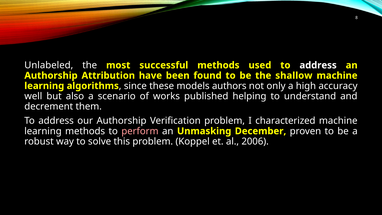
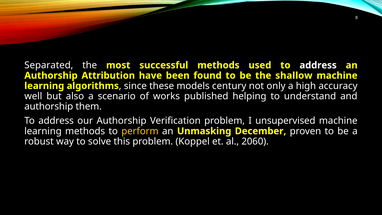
Unlabeled: Unlabeled -> Separated
authors: authors -> century
decrement at (49, 106): decrement -> authorship
characterized: characterized -> unsupervised
perform colour: pink -> yellow
2006: 2006 -> 2060
